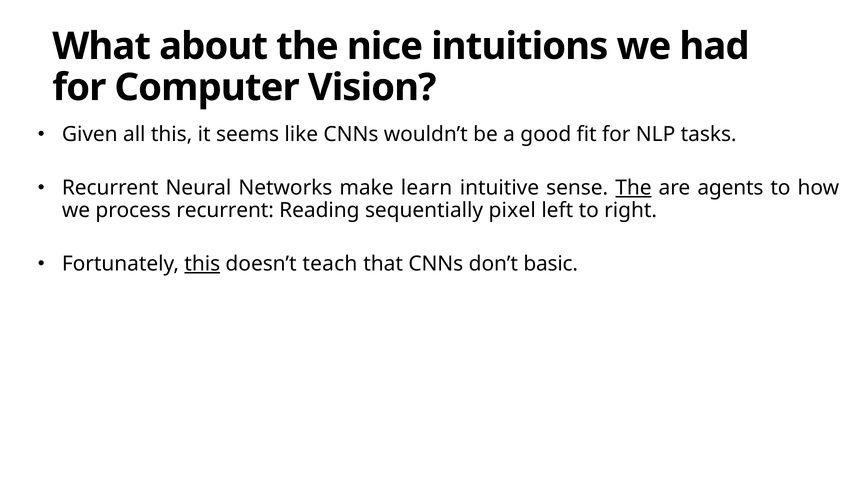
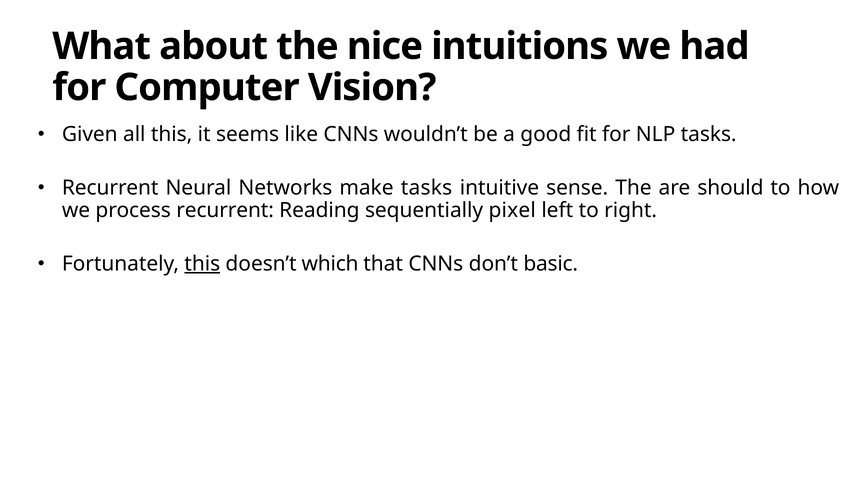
make learn: learn -> tasks
The at (633, 188) underline: present -> none
agents: agents -> should
teach: teach -> which
